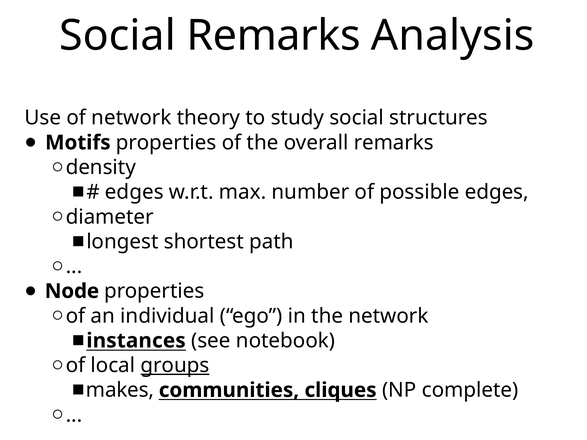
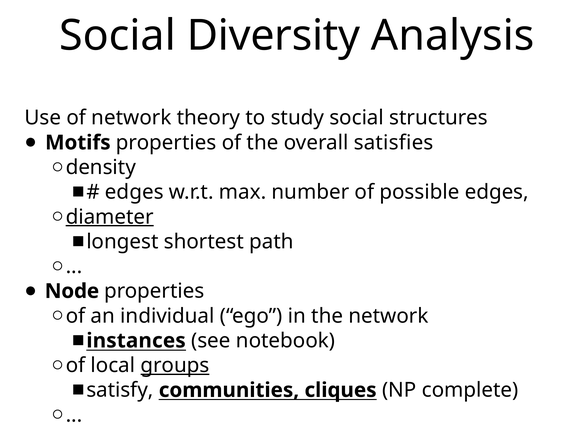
Social Remarks: Remarks -> Diversity
overall remarks: remarks -> satisfies
diameter underline: none -> present
makes: makes -> satisfy
